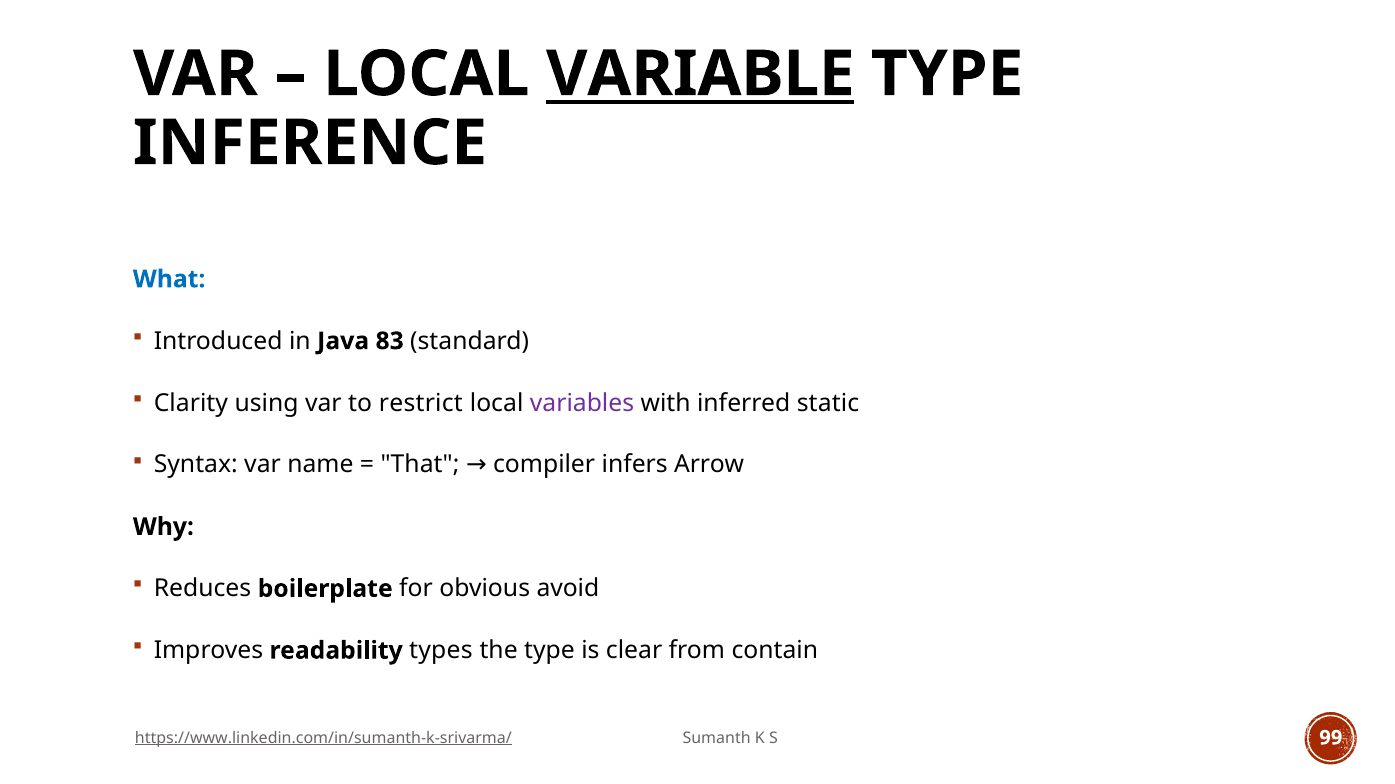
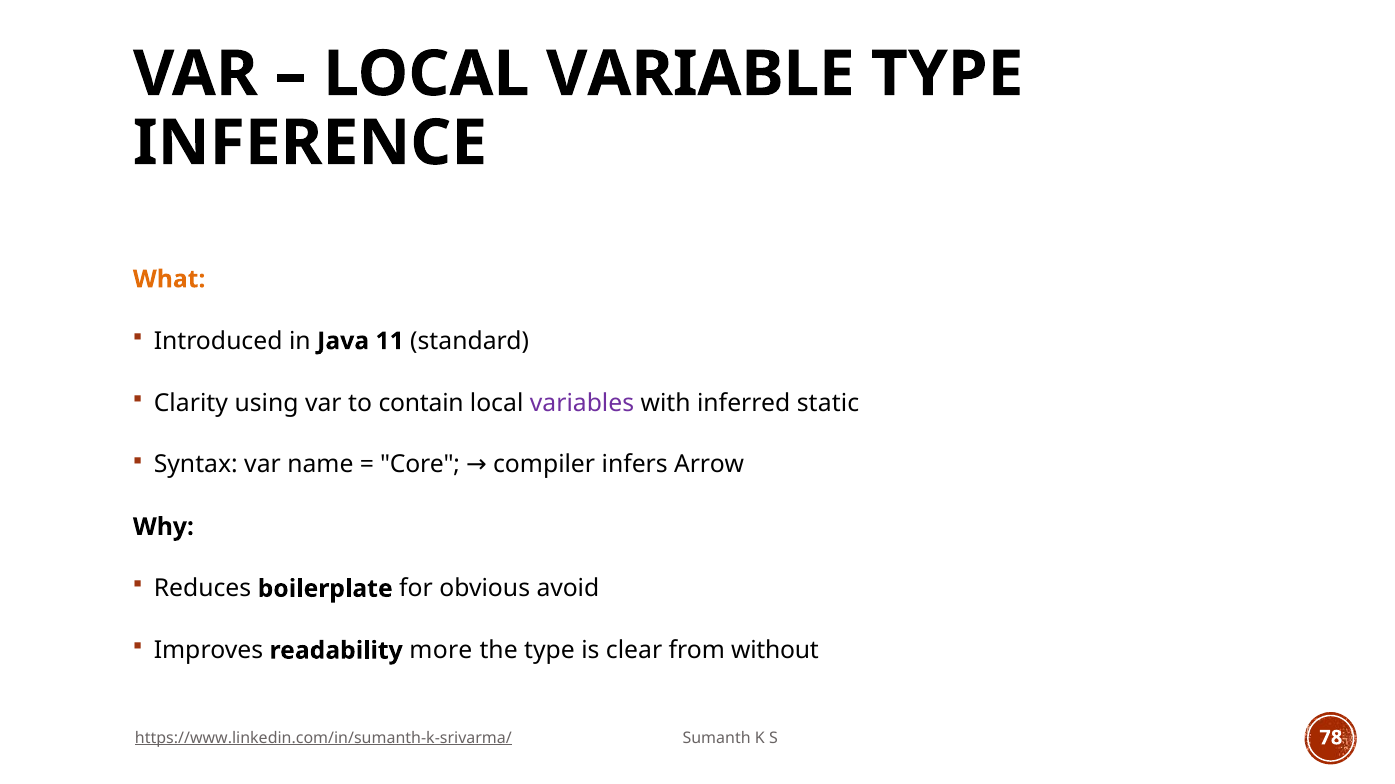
VARIABLE underline: present -> none
What colour: blue -> orange
83: 83 -> 11
restrict: restrict -> contain
That: That -> Core
types: types -> more
contain: contain -> without
99: 99 -> 78
